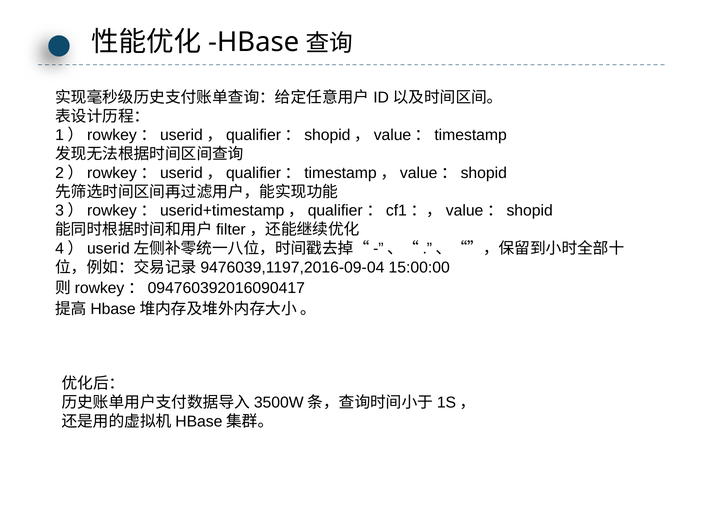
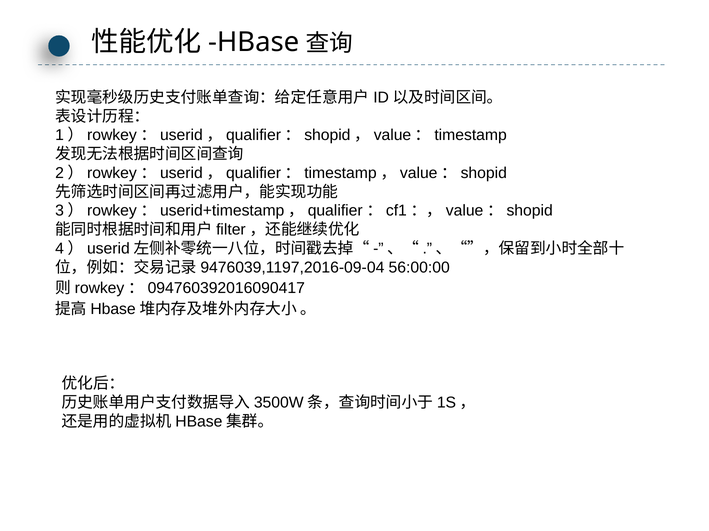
15:00:00: 15:00:00 -> 56:00:00
